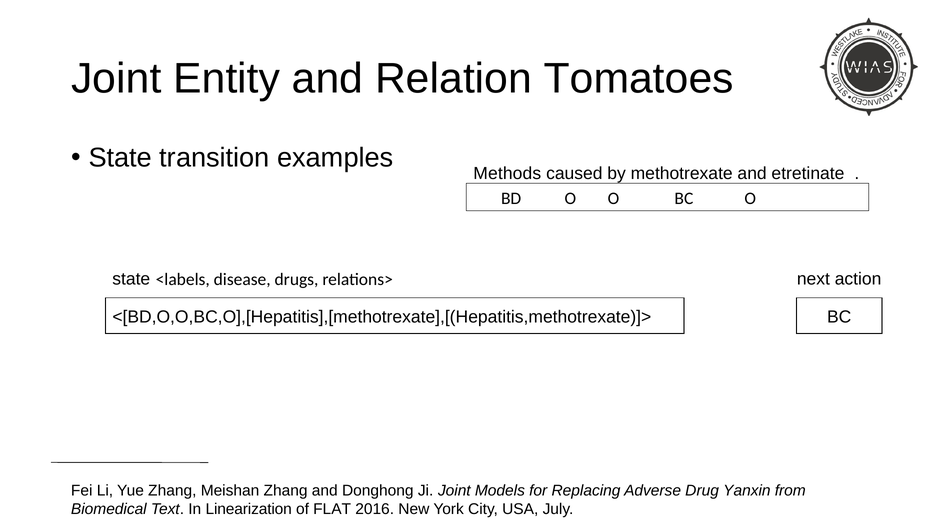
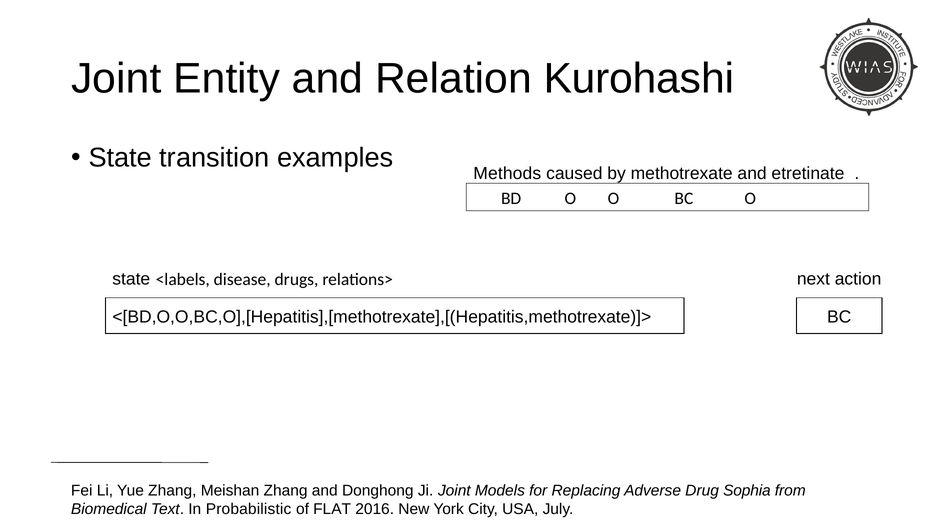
Tomatoes: Tomatoes -> Kurohashi
Yanxin: Yanxin -> Sophia
Linearization: Linearization -> Probabilistic
